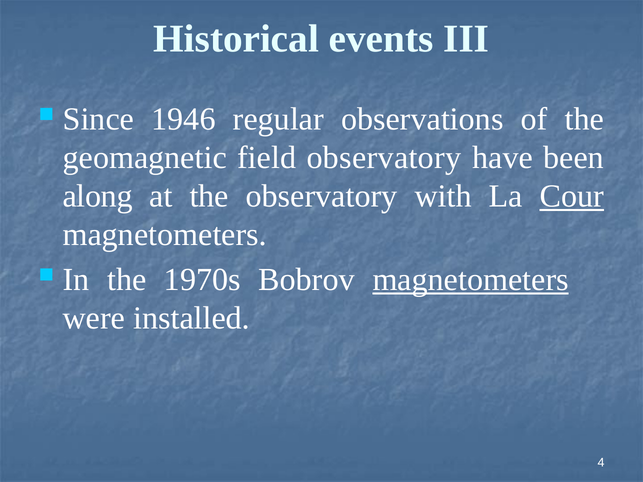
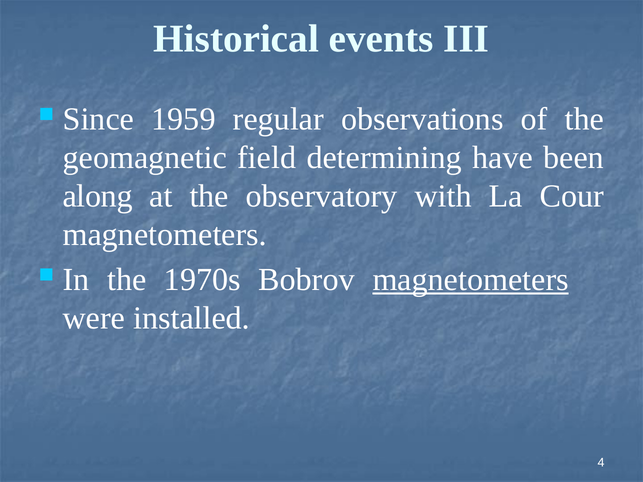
1946: 1946 -> 1959
field observatory: observatory -> determining
Cour underline: present -> none
